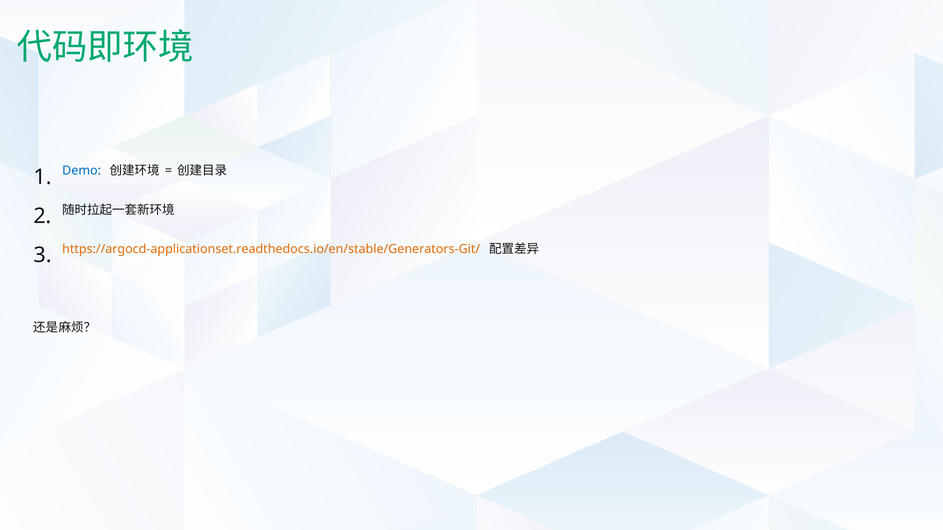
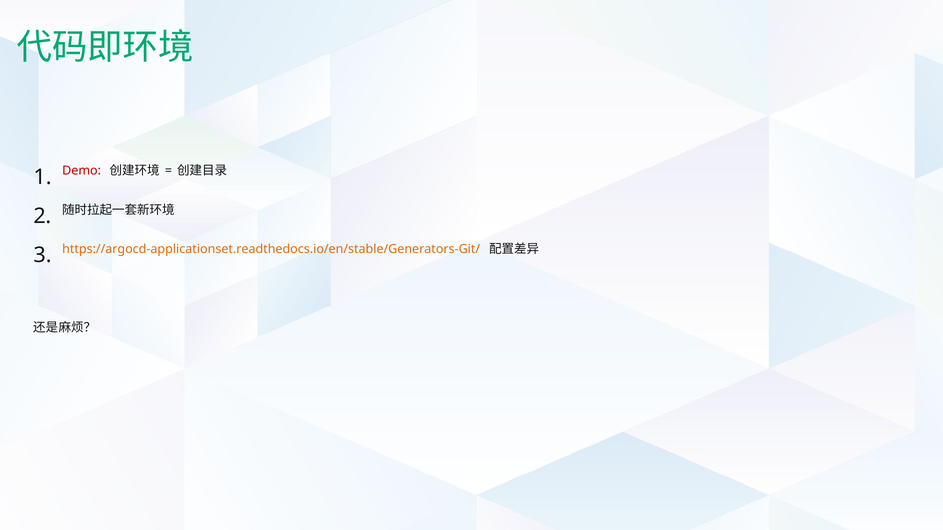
Demo colour: blue -> red
